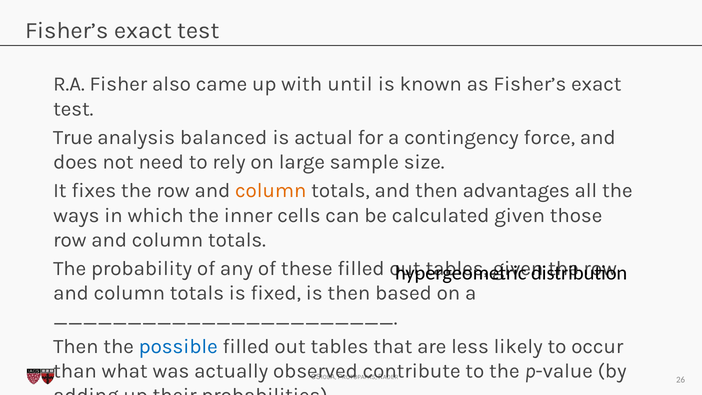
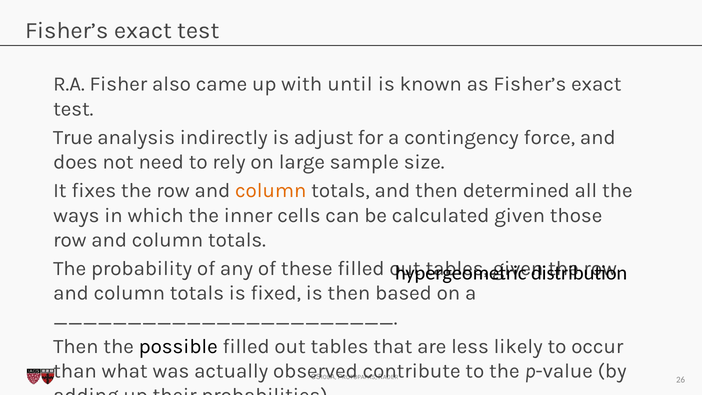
balanced: balanced -> indirectly
actual: actual -> adjust
advantages: advantages -> determined
possible colour: blue -> black
